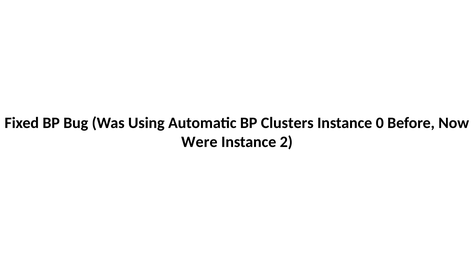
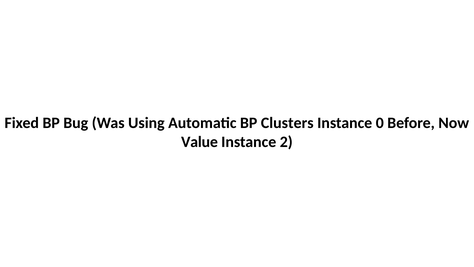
Were: Were -> Value
